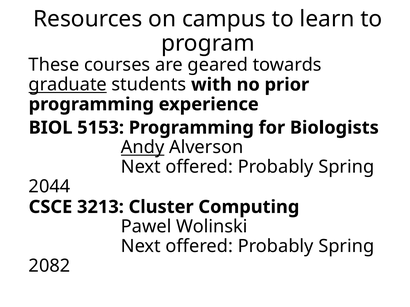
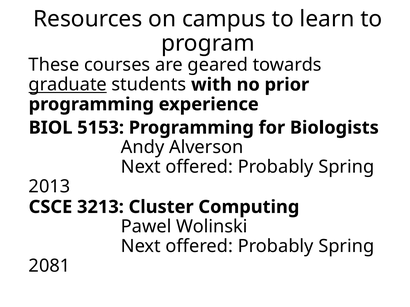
Andy underline: present -> none
2044: 2044 -> 2013
2082: 2082 -> 2081
